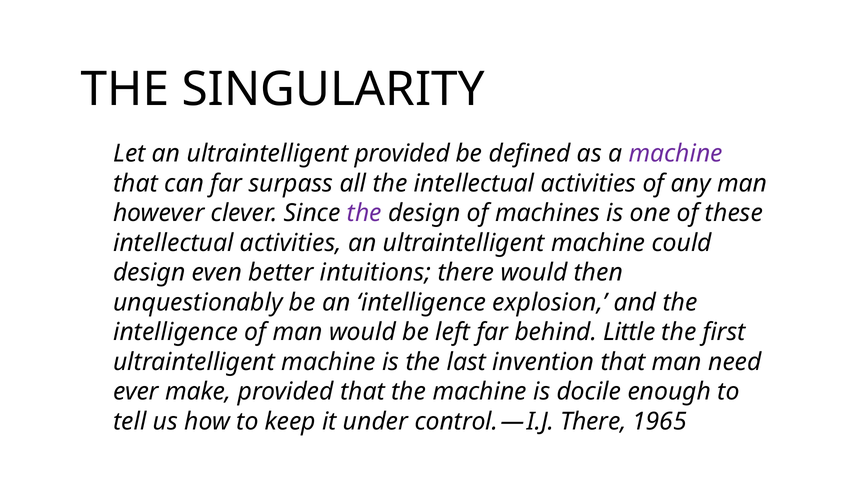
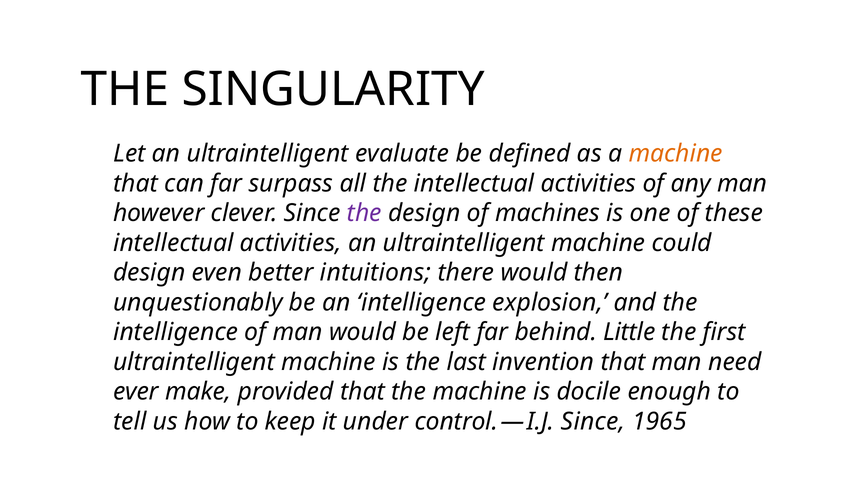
ultraintelligent provided: provided -> evaluate
machine at (676, 154) colour: purple -> orange
I.J There: There -> Since
